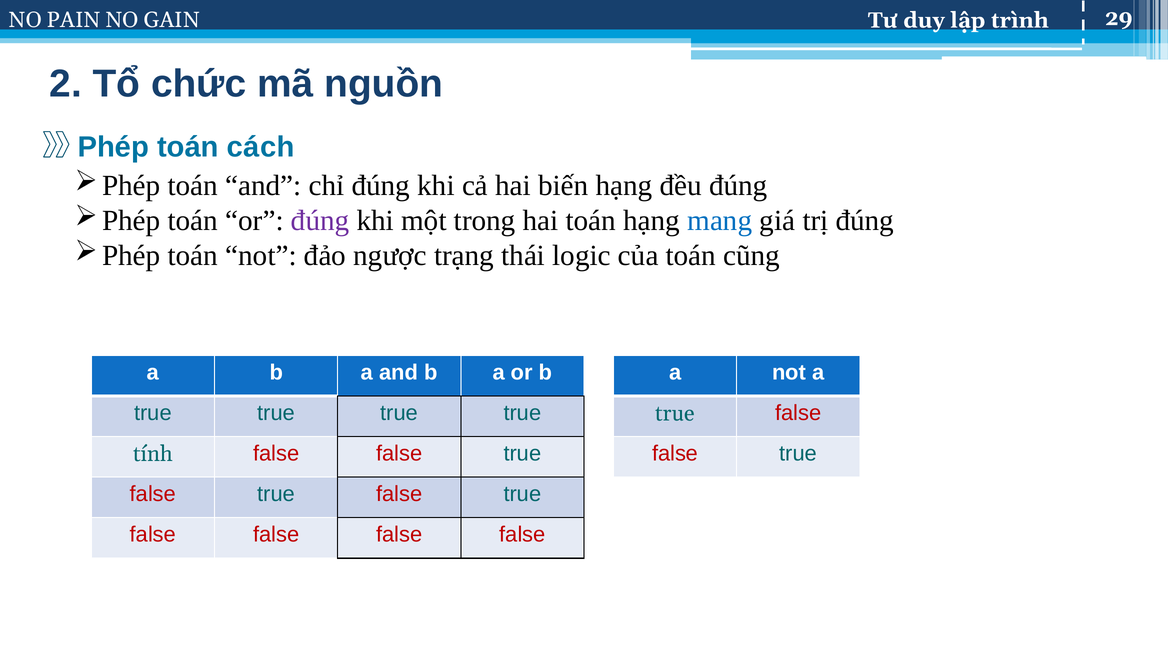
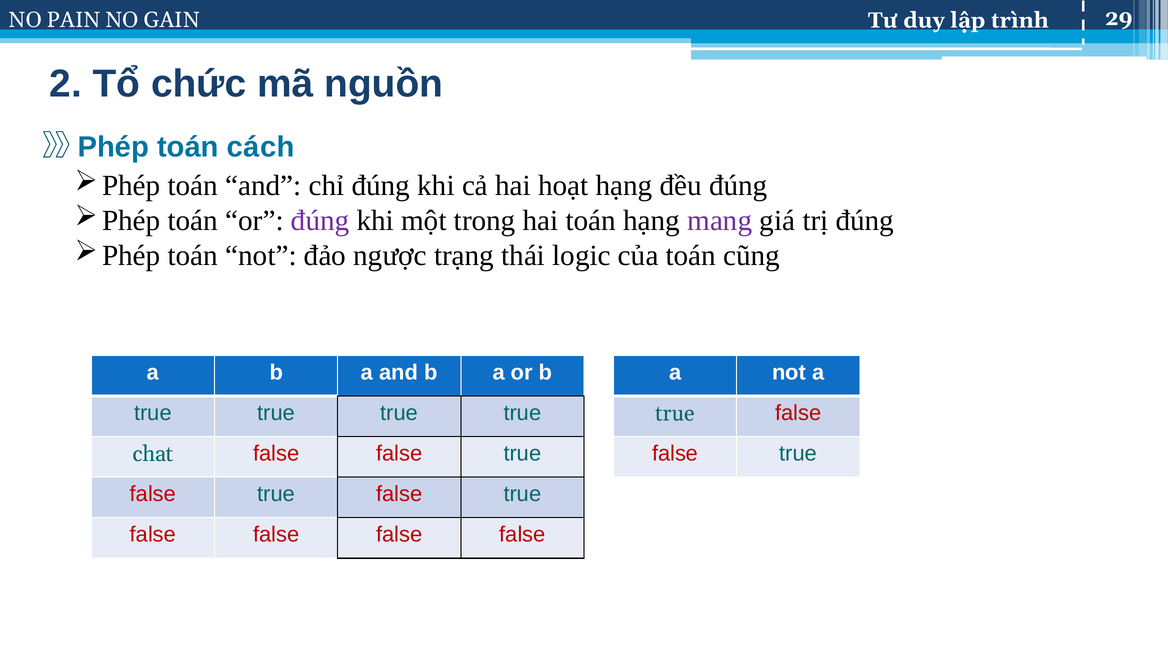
biến: biến -> hoạt
mang colour: blue -> purple
tính: tính -> chat
